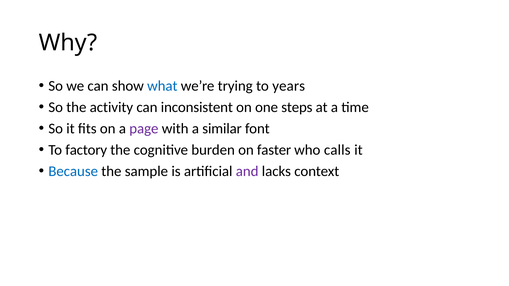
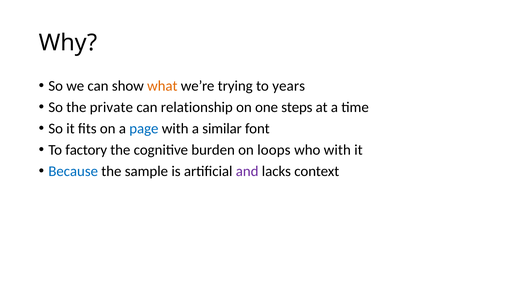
what colour: blue -> orange
activity: activity -> private
inconsistent: inconsistent -> relationship
page colour: purple -> blue
faster: faster -> loops
who calls: calls -> with
